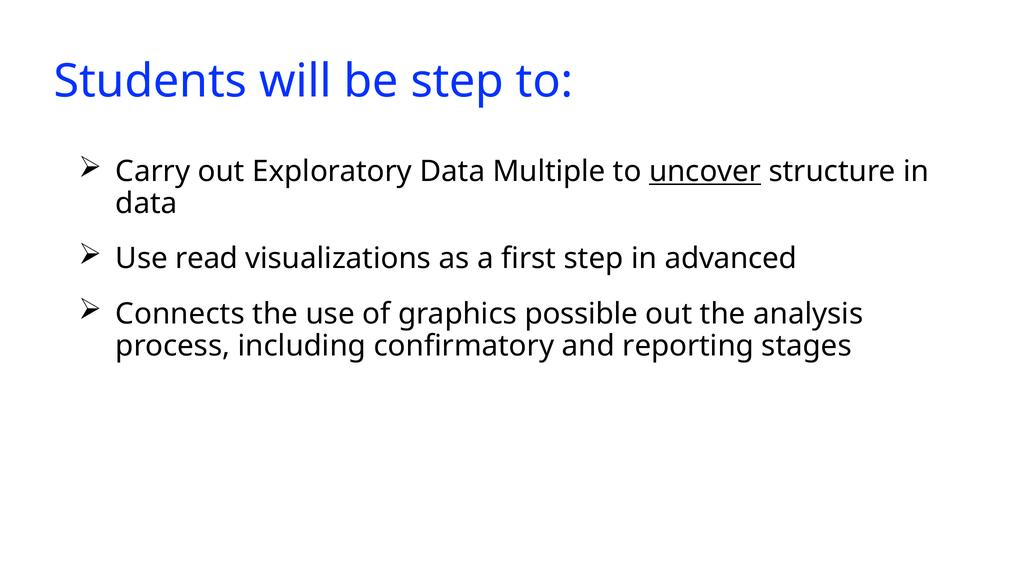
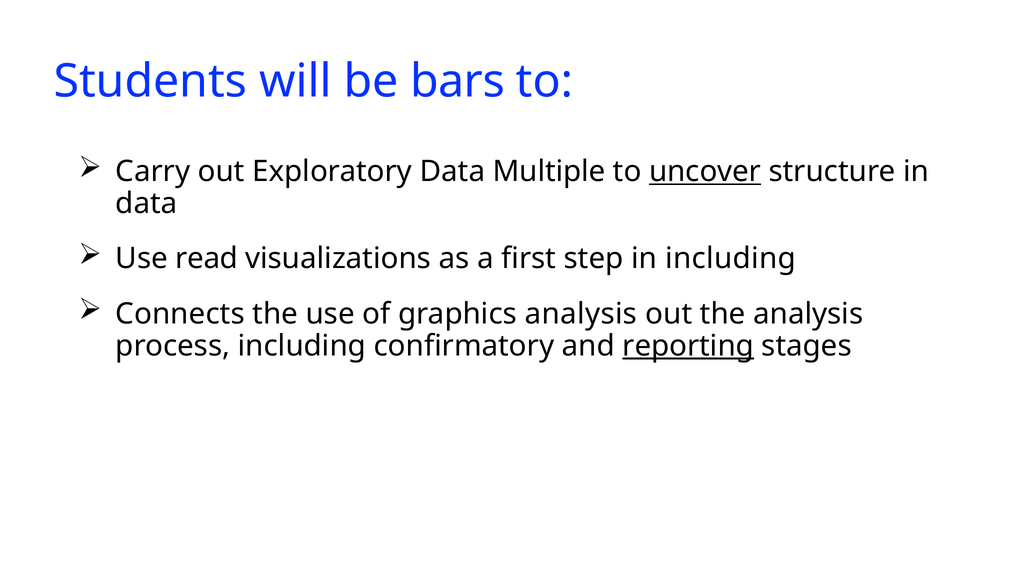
be step: step -> bars
in advanced: advanced -> including
graphics possible: possible -> analysis
reporting underline: none -> present
